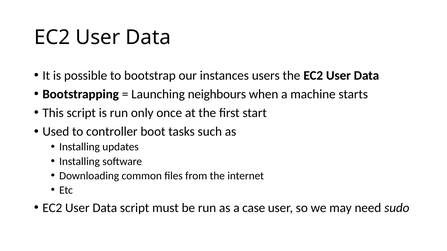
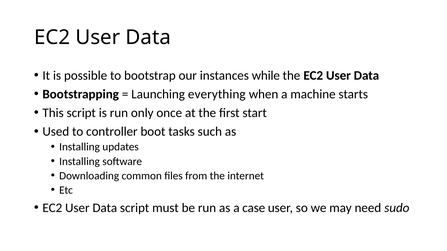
users: users -> while
neighbours: neighbours -> everything
